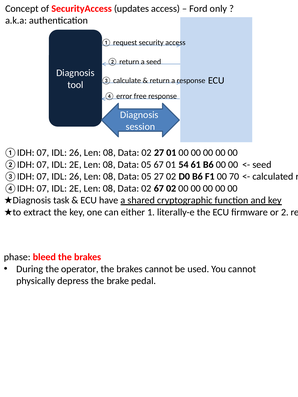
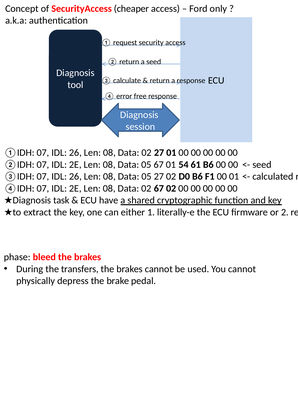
updates: updates -> cheaper
00 70: 70 -> 01
operator: operator -> transfers
